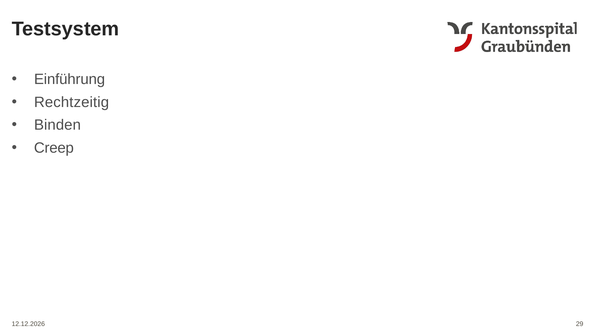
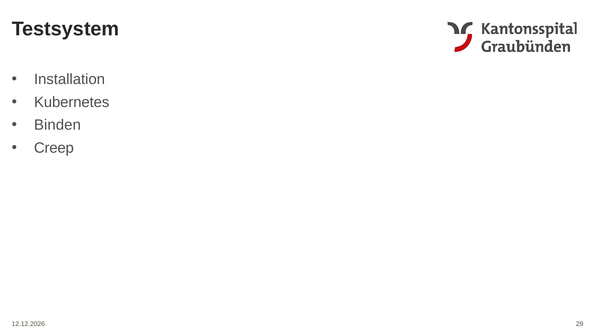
Einführung: Einführung -> Installation
Rechtzeitig: Rechtzeitig -> Kubernetes
